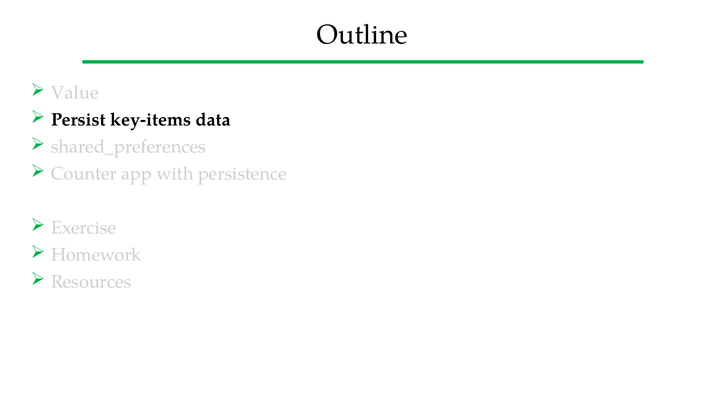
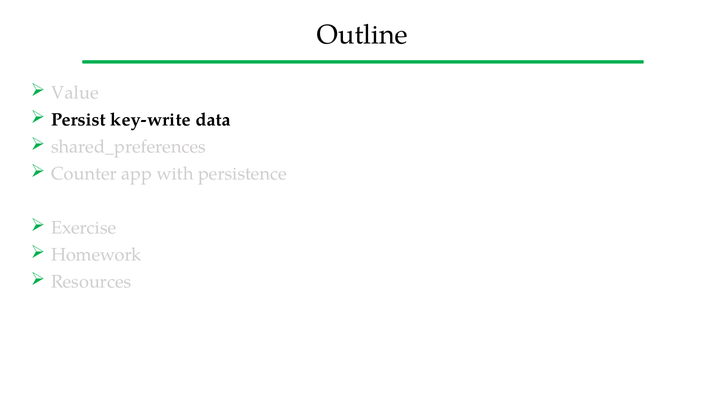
key-items: key-items -> key-write
